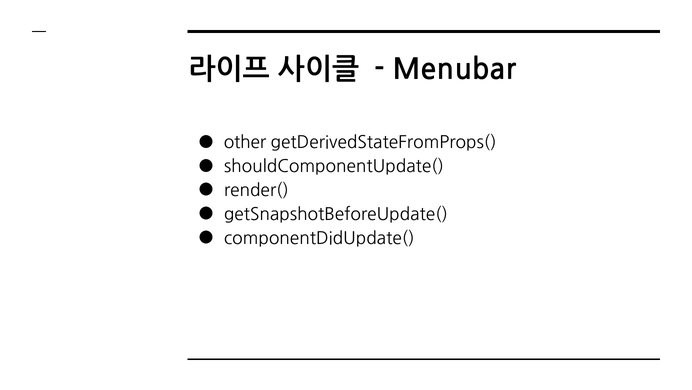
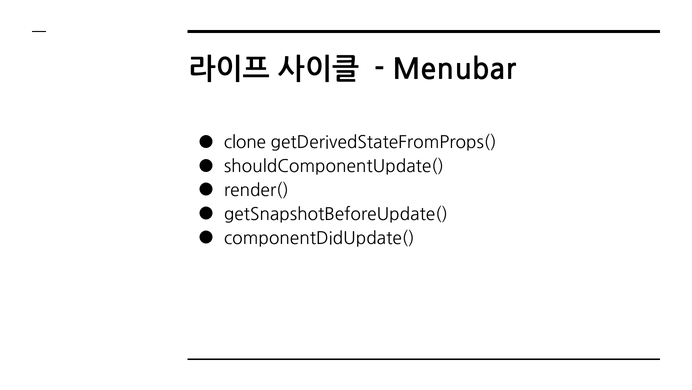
other: other -> clone
